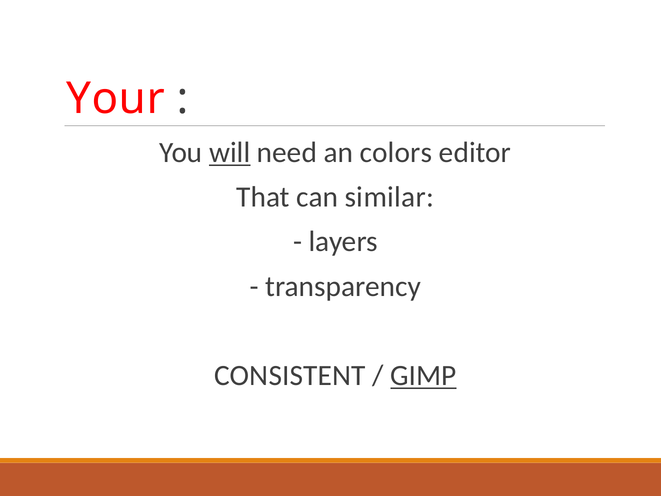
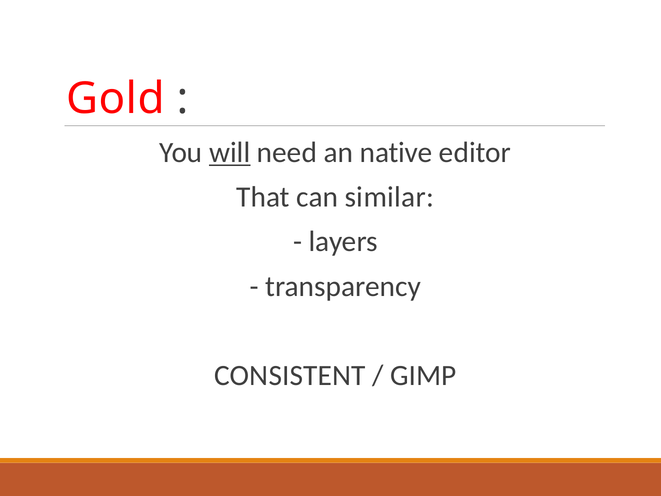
Your: Your -> Gold
colors: colors -> native
GIMP underline: present -> none
